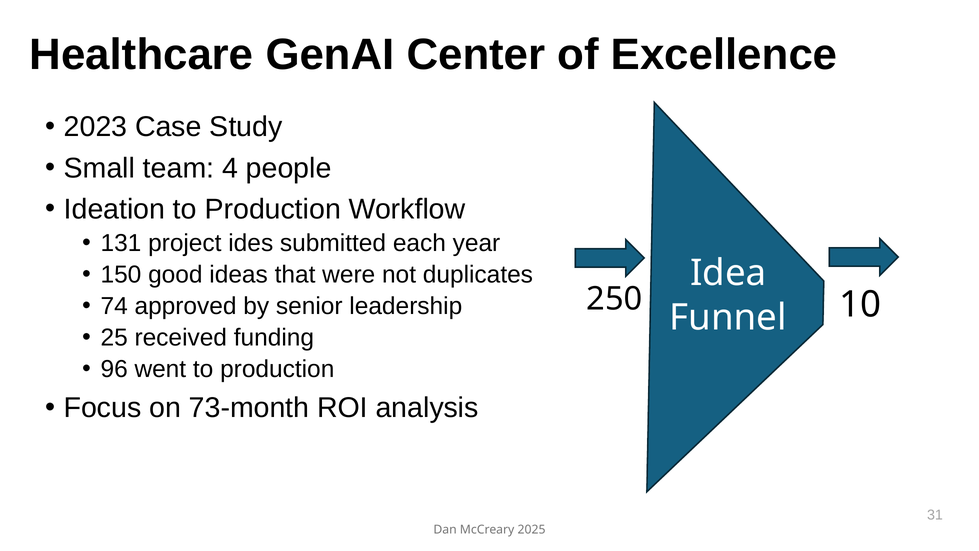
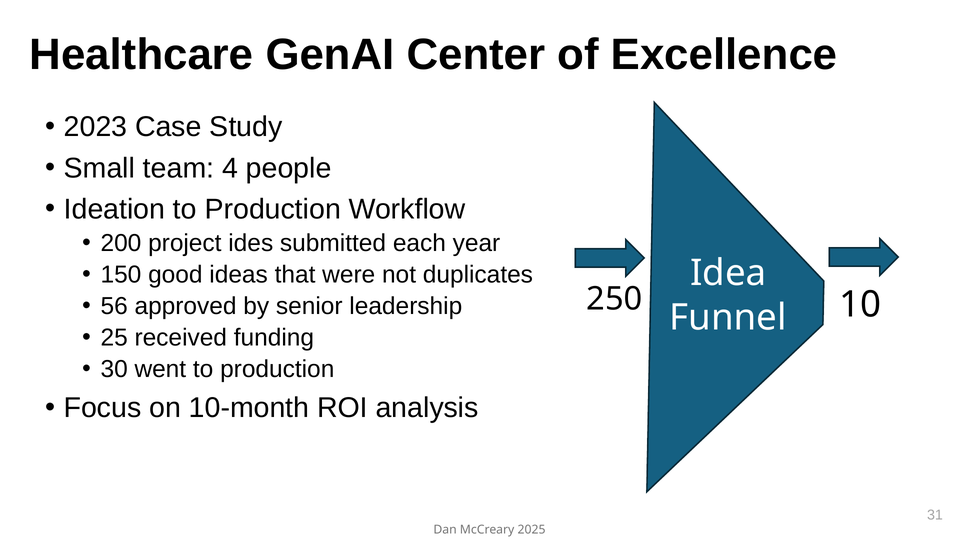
131: 131 -> 200
74: 74 -> 56
96: 96 -> 30
73-month: 73-month -> 10-month
